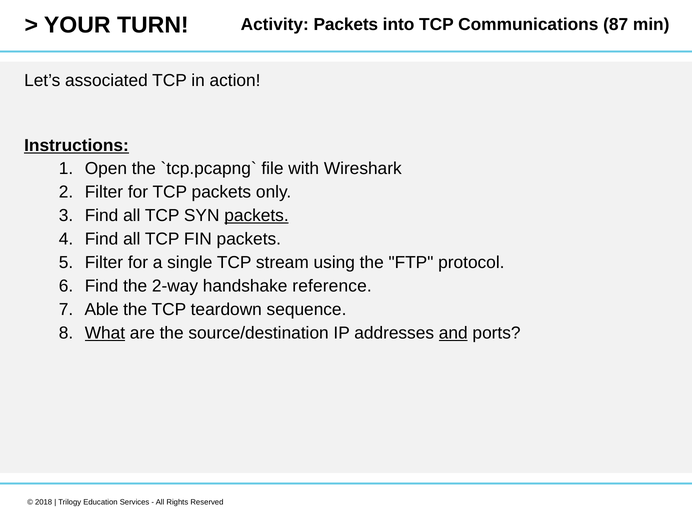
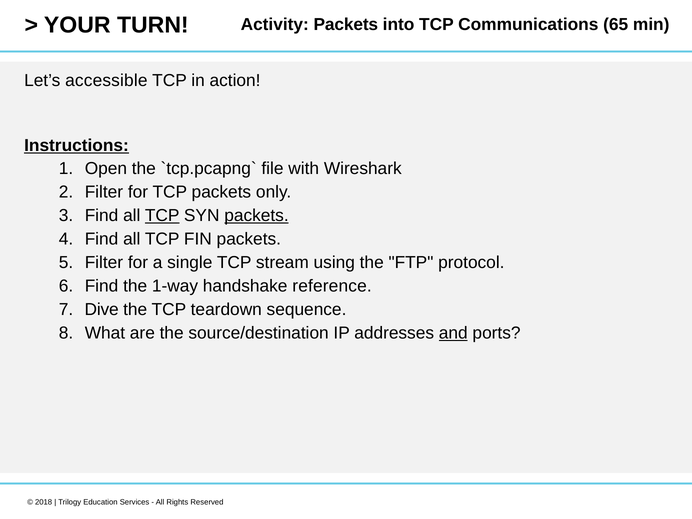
87: 87 -> 65
associated: associated -> accessible
TCP at (162, 216) underline: none -> present
2-way: 2-way -> 1-way
Able: Able -> Dive
What underline: present -> none
